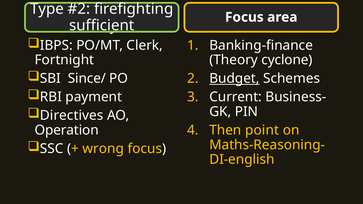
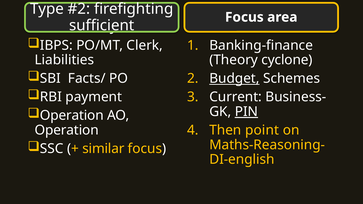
Fortnight: Fortnight -> Liabilities
Since/: Since/ -> Facts/
PIN underline: none -> present
Directives at (72, 116): Directives -> Operation
wrong: wrong -> similar
